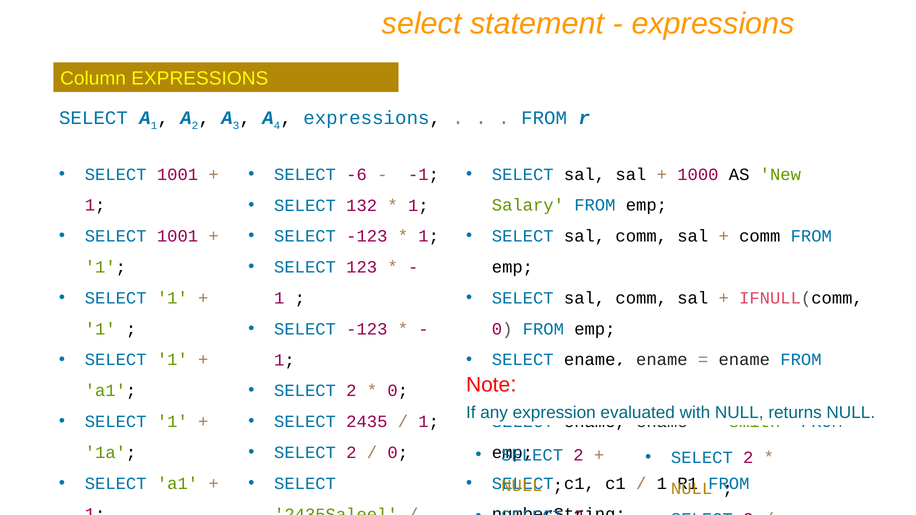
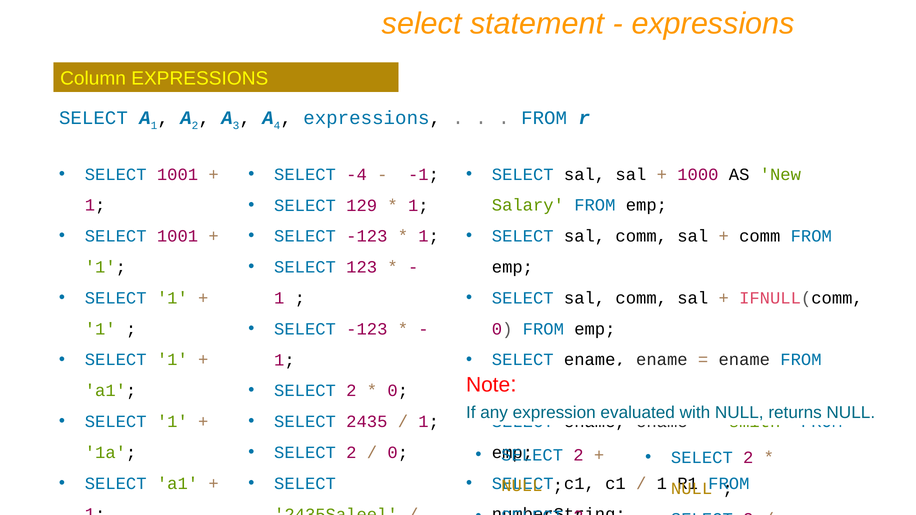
-6: -6 -> -4
132: 132 -> 129
